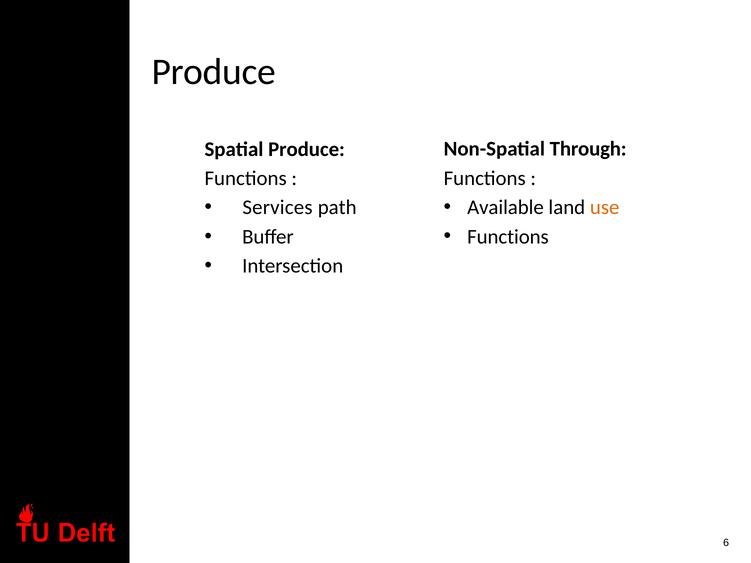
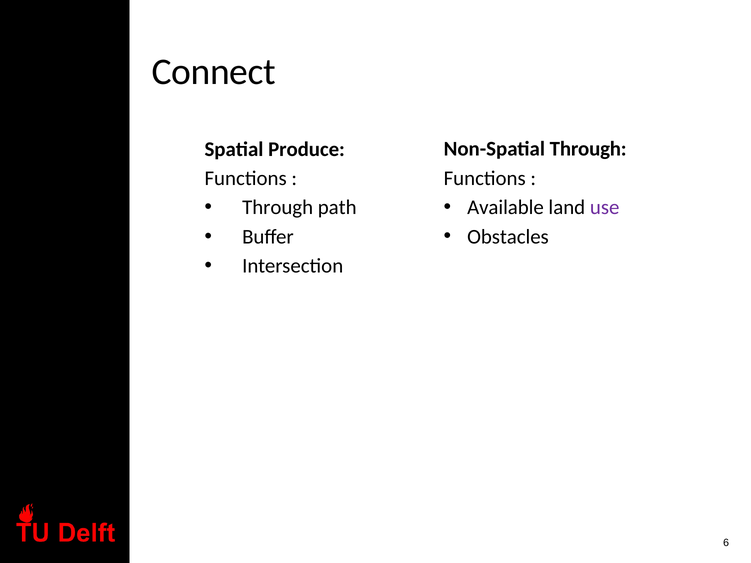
Produce at (214, 72): Produce -> Connect
Services at (278, 208): Services -> Through
use colour: orange -> purple
Functions at (508, 237): Functions -> Obstacles
